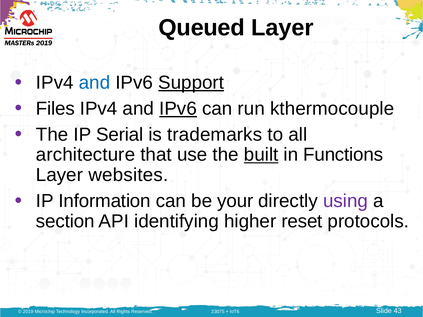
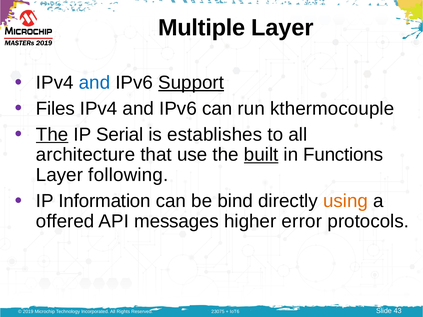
Queued: Queued -> Multiple
IPv6 at (178, 109) underline: present -> none
The at (52, 135) underline: none -> present
trademarks: trademarks -> establishes
websites: websites -> following
your: your -> bind
using colour: purple -> orange
section: section -> offered
identifying: identifying -> messages
reset: reset -> error
